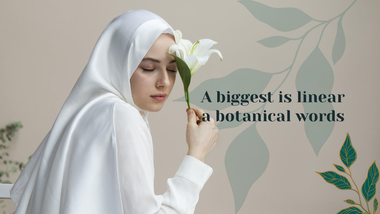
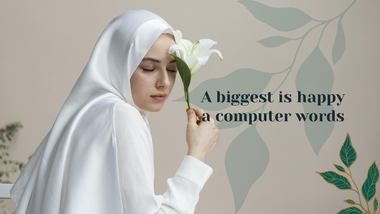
linear: linear -> happy
botanical: botanical -> computer
